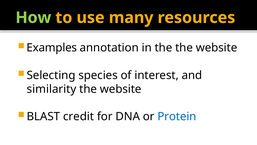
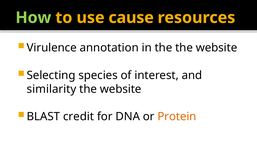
many: many -> cause
Examples: Examples -> Virulence
Protein colour: blue -> orange
